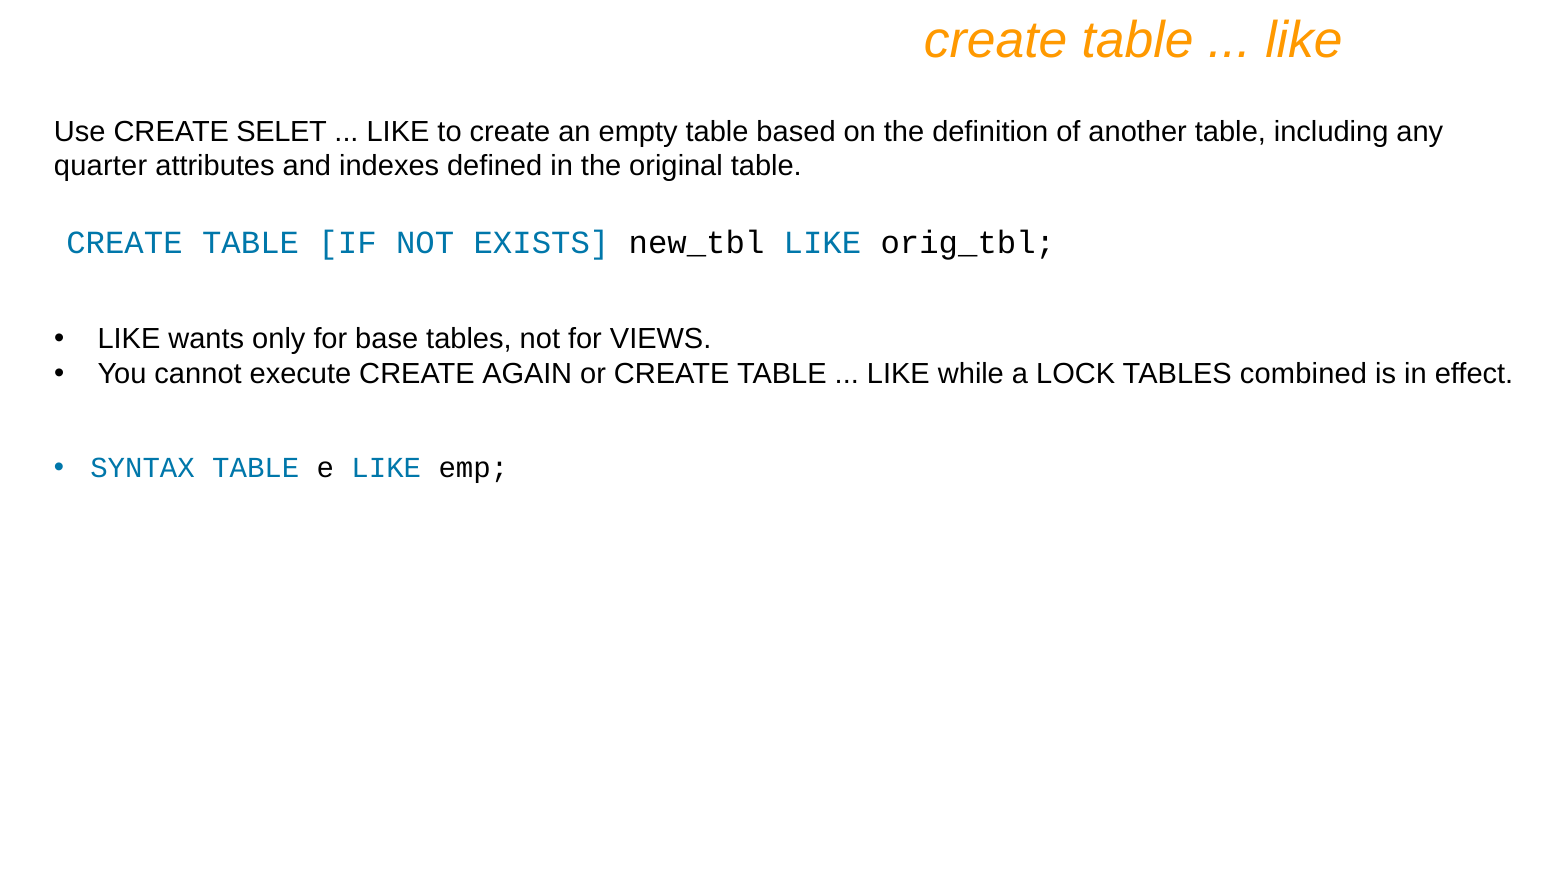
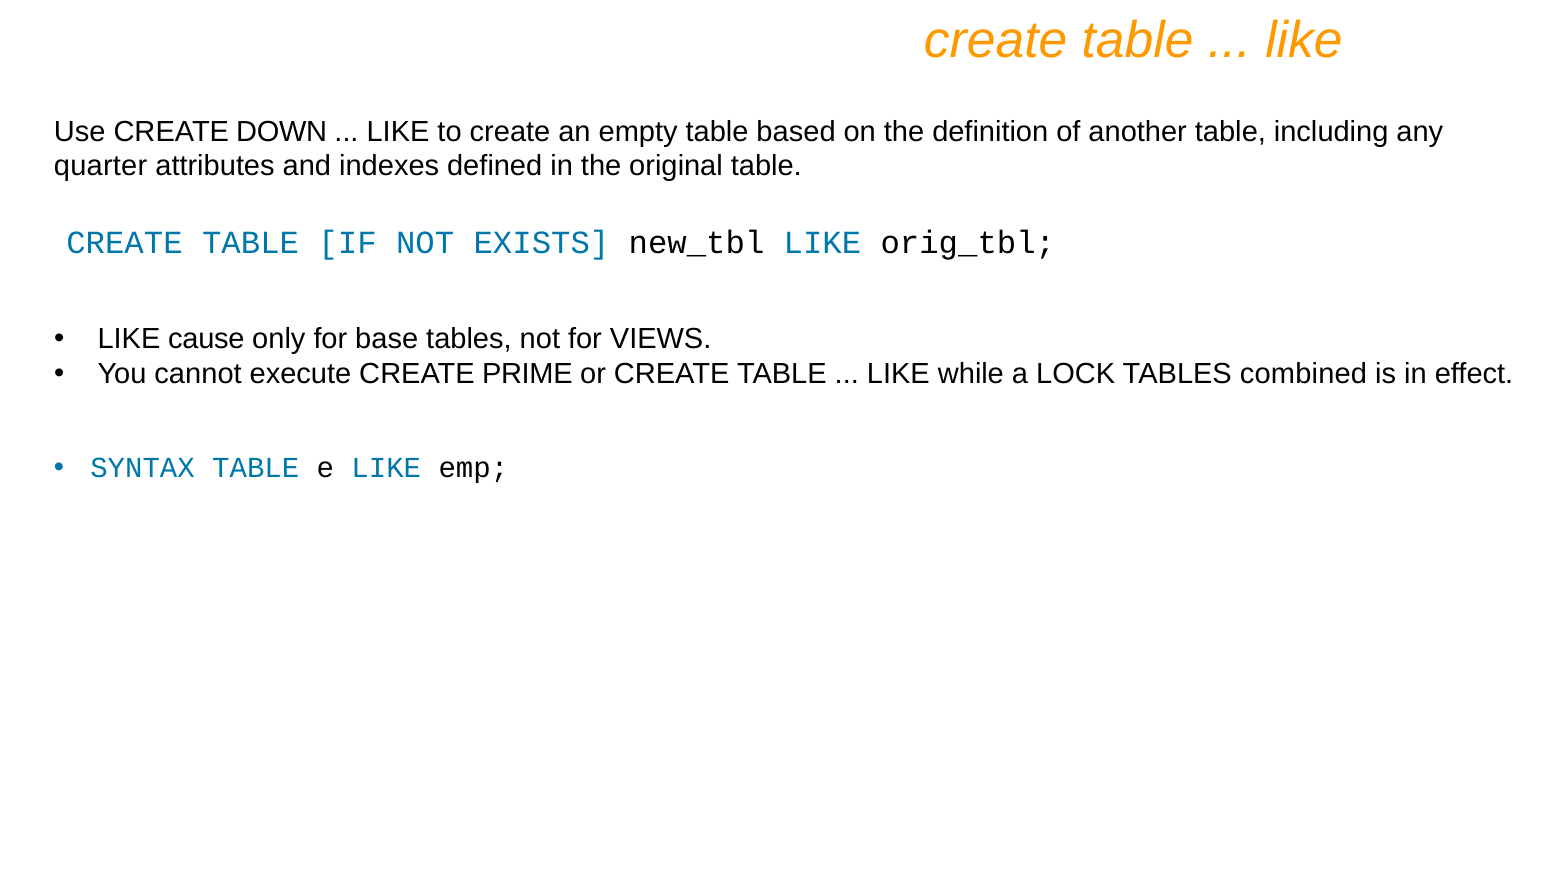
SELET: SELET -> DOWN
wants: wants -> cause
AGAIN: AGAIN -> PRIME
